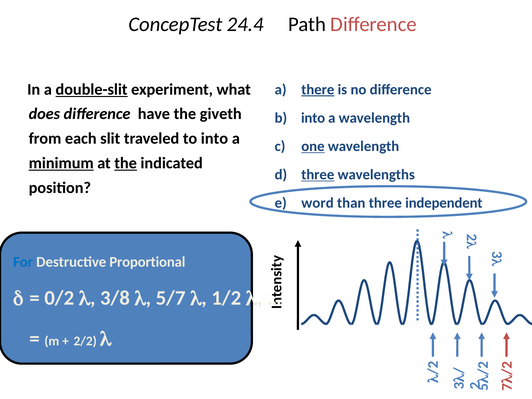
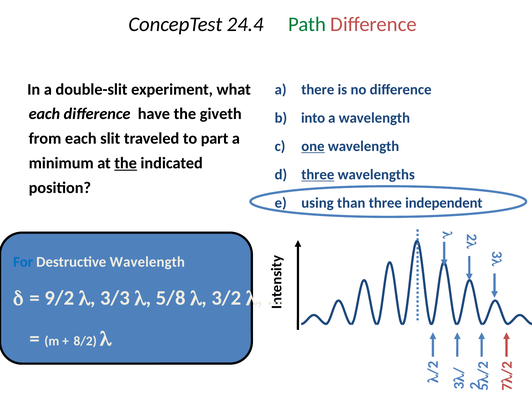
Path colour: black -> green
double-slit underline: present -> none
there underline: present -> none
does at (44, 114): does -> each
to into: into -> part
minimum underline: present -> none
word: word -> using
Destructive Proportional: Proportional -> Wavelength
0/2: 0/2 -> 9/2
3/8: 3/8 -> 3/3
5/7: 5/7 -> 5/8
1/2: 1/2 -> 3/2
2/2: 2/2 -> 8/2
